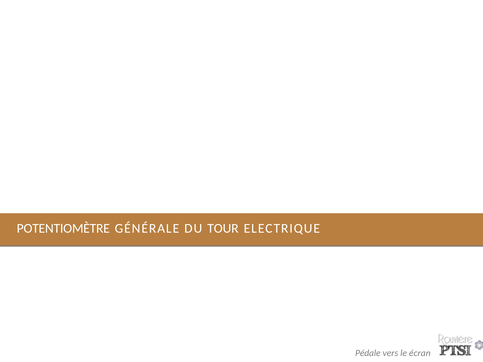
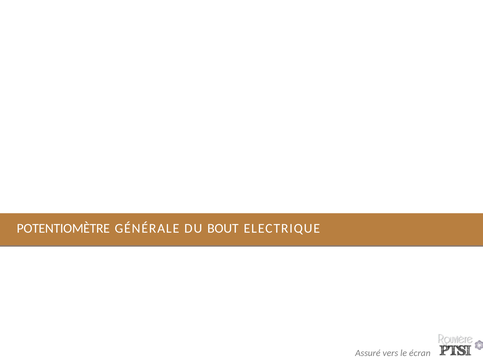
TOUR: TOUR -> BOUT
Pédale: Pédale -> Assuré
